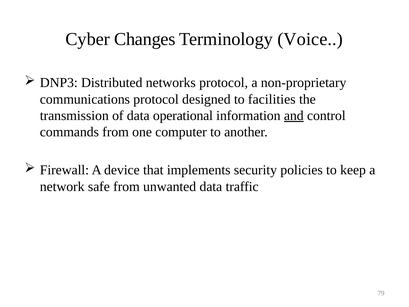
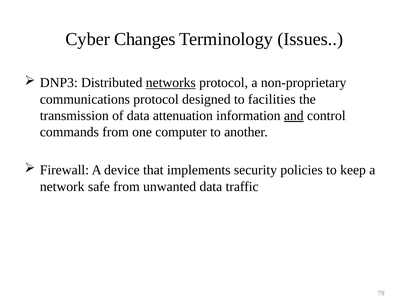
Voice: Voice -> Issues
networks underline: none -> present
operational: operational -> attenuation
